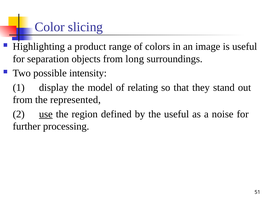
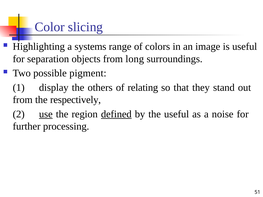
product: product -> systems
intensity: intensity -> pigment
model: model -> others
represented: represented -> respectively
defined underline: none -> present
